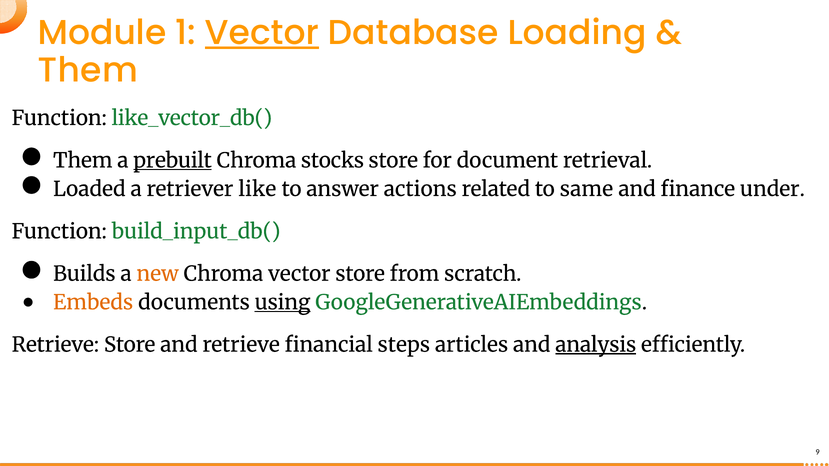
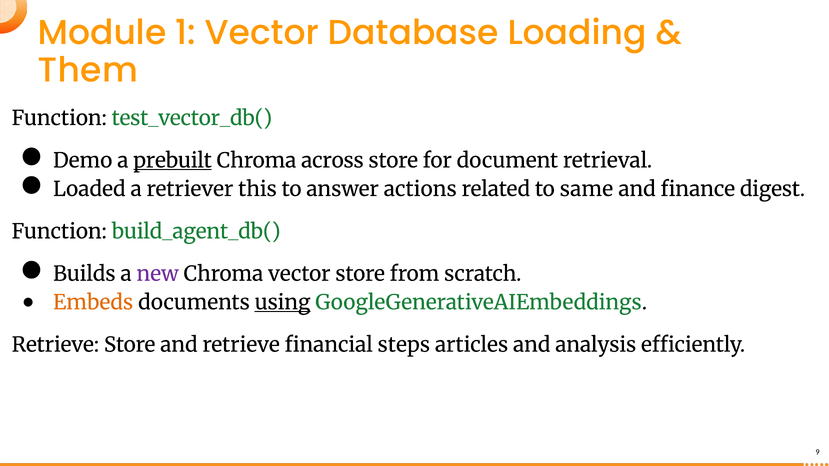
Vector at (262, 33) underline: present -> none
like_vector_db(: like_vector_db( -> test_vector_db(
Them at (83, 161): Them -> Demo
stocks: stocks -> across
like: like -> this
under: under -> digest
build_input_db(: build_input_db( -> build_agent_db(
new colour: orange -> purple
analysis underline: present -> none
